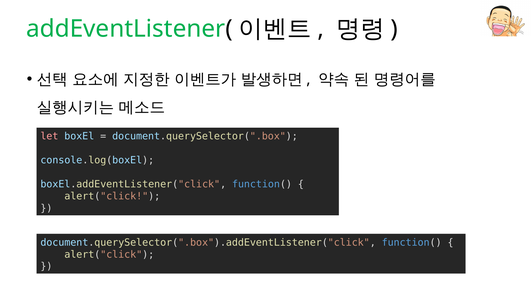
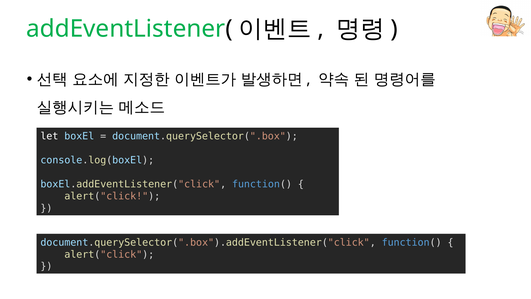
let colour: pink -> white
